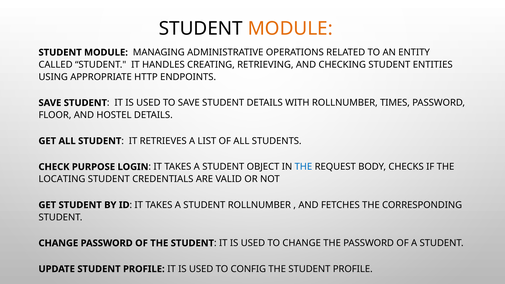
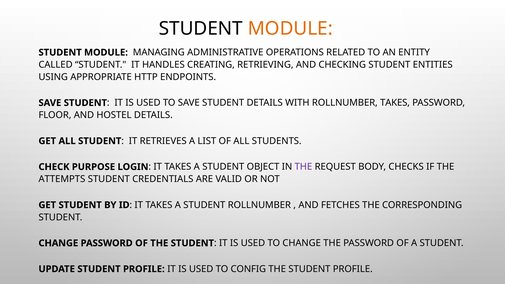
ROLLNUMBER TIMES: TIMES -> TAKES
THE at (303, 167) colour: blue -> purple
LOCATING: LOCATING -> ATTEMPTS
